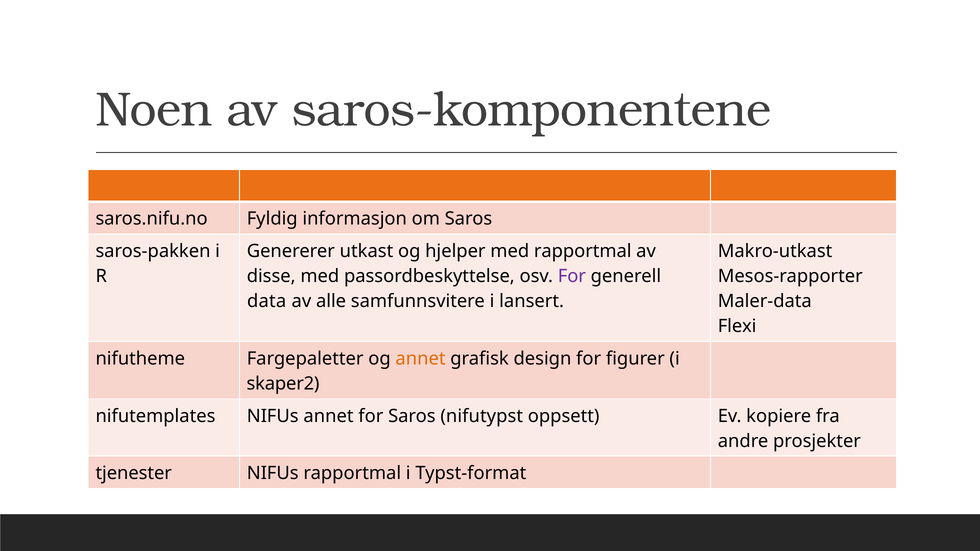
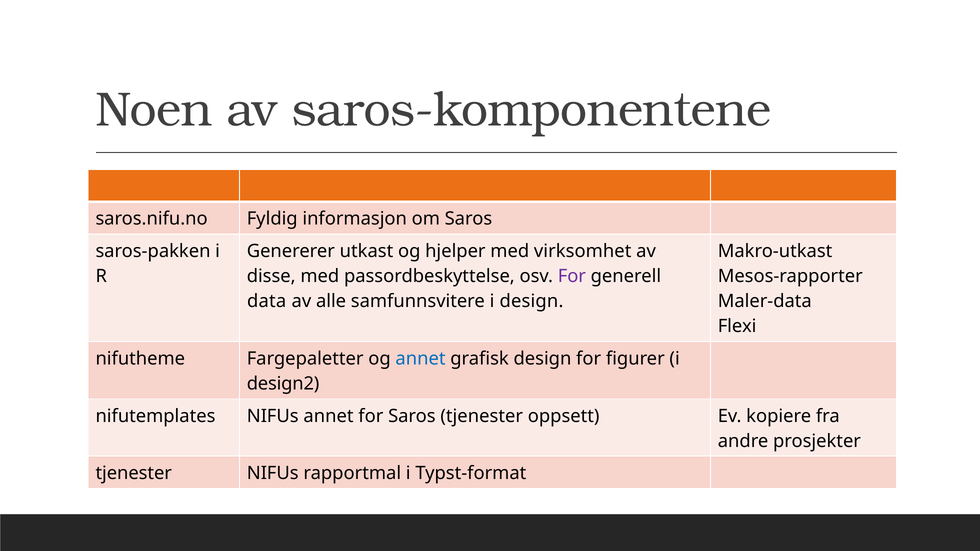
med rapportmal: rapportmal -> virksomhet
i lansert: lansert -> design
annet at (420, 359) colour: orange -> blue
skaper2: skaper2 -> design2
Saros nifutypst: nifutypst -> tjenester
